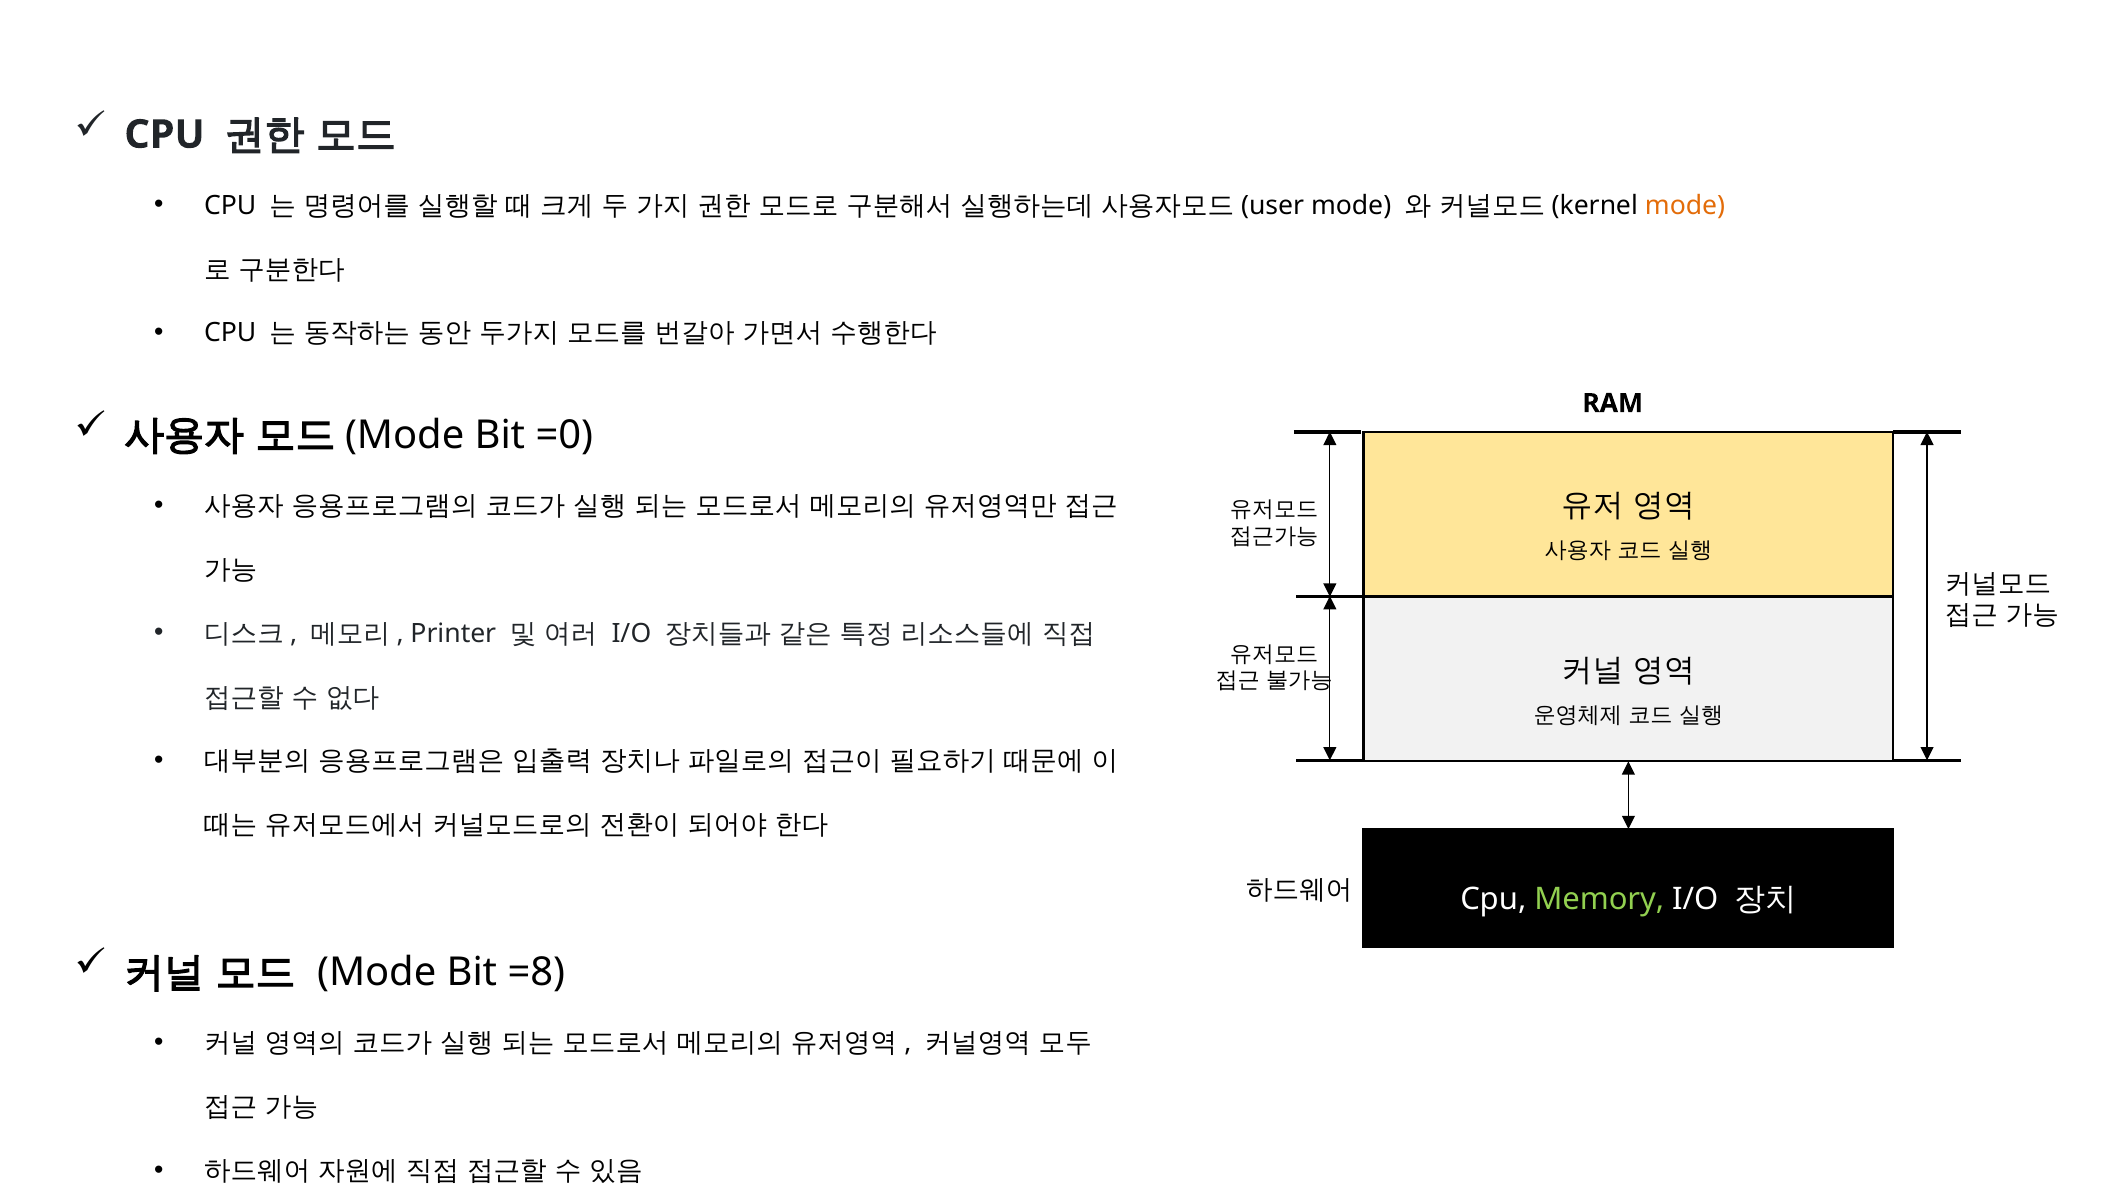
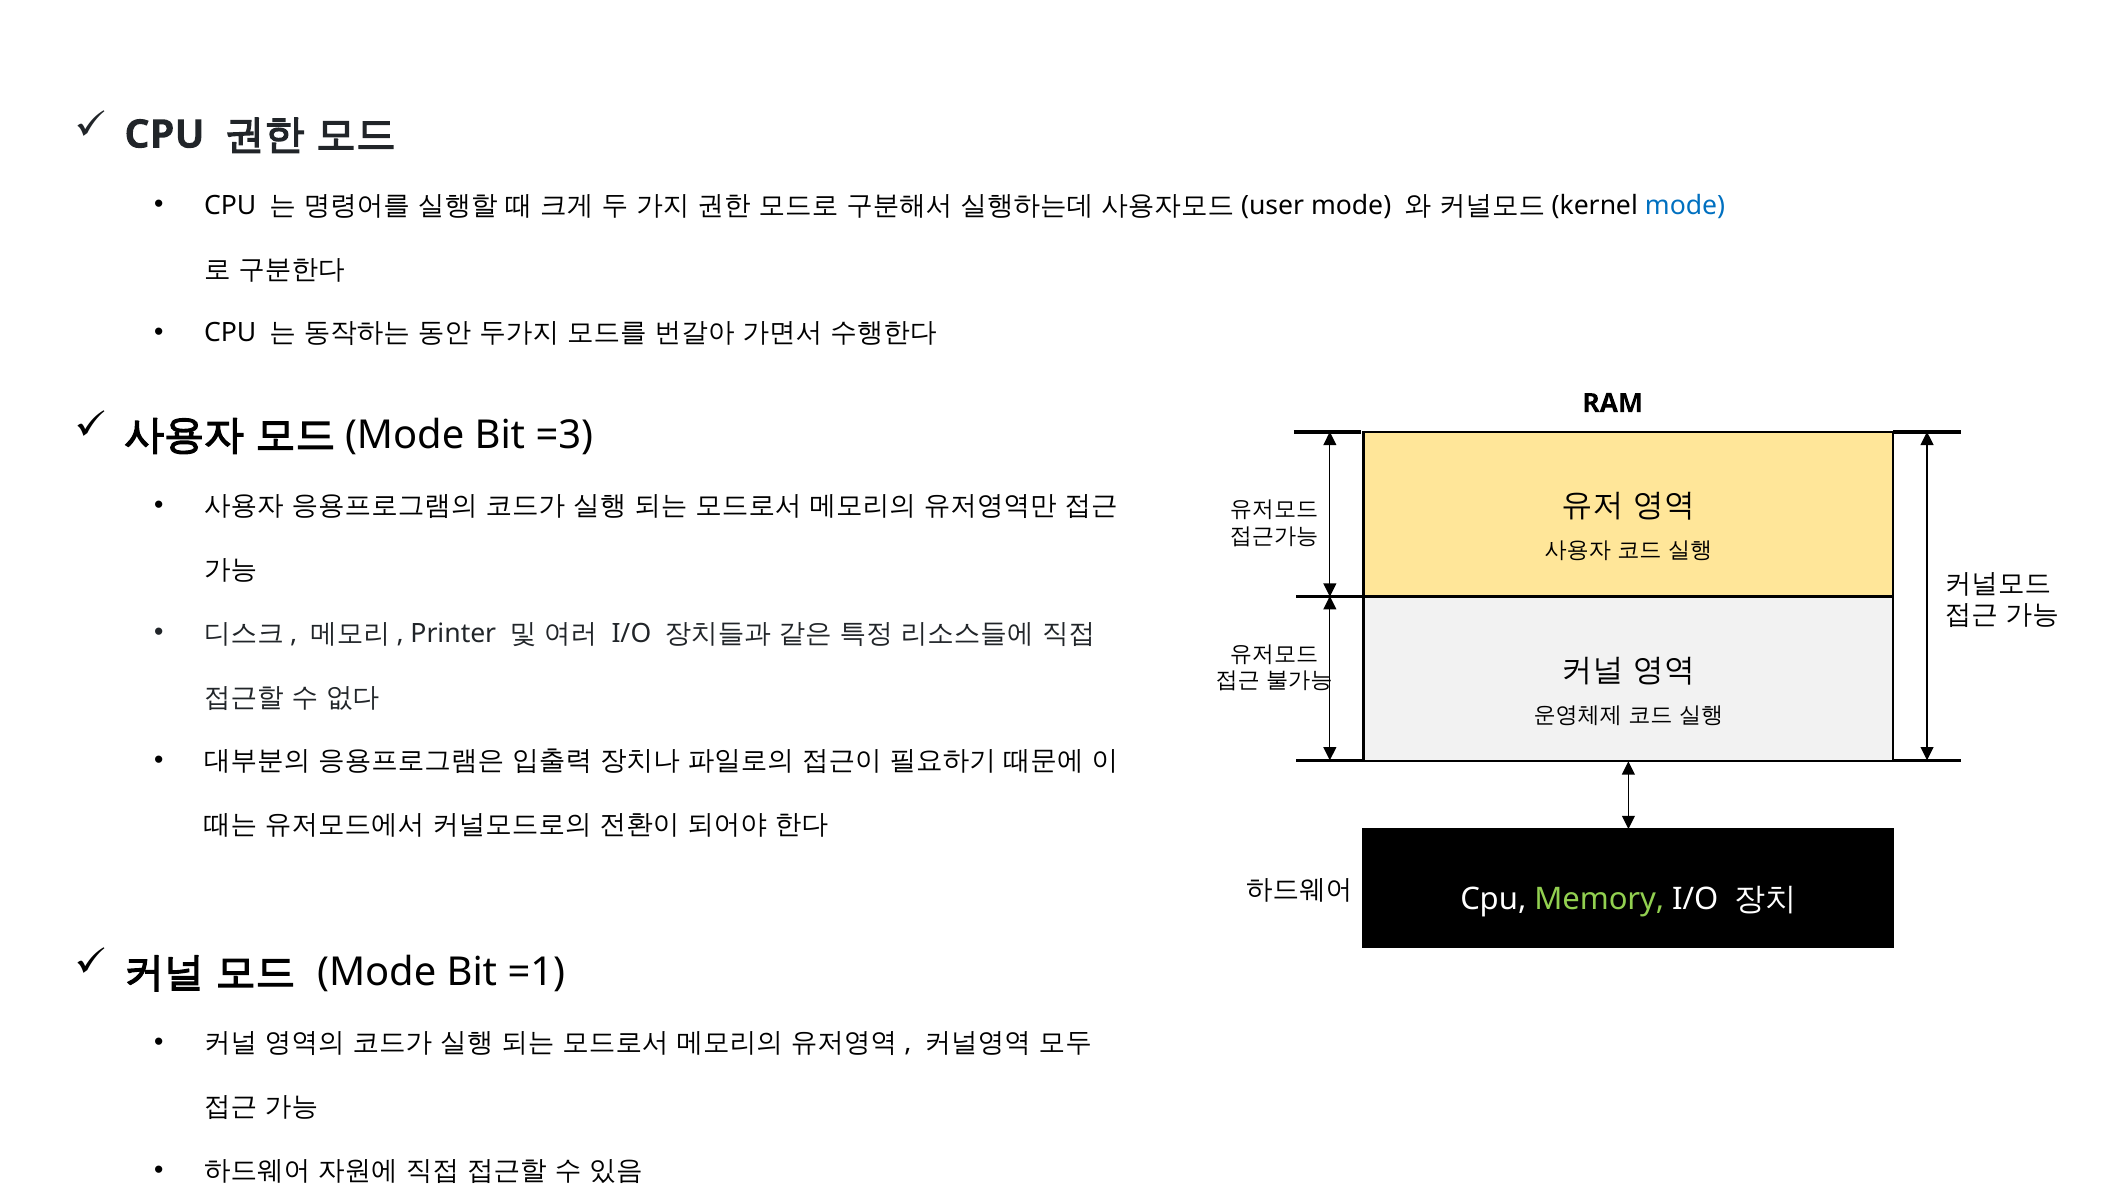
mode at (1685, 205) colour: orange -> blue
=0: =0 -> =3
=8: =8 -> =1
